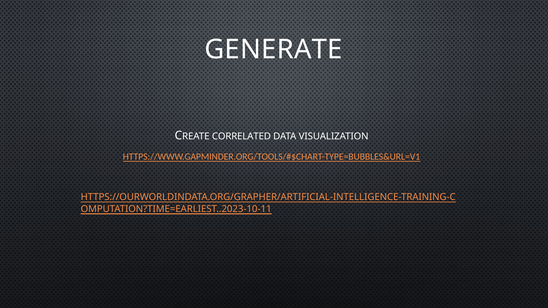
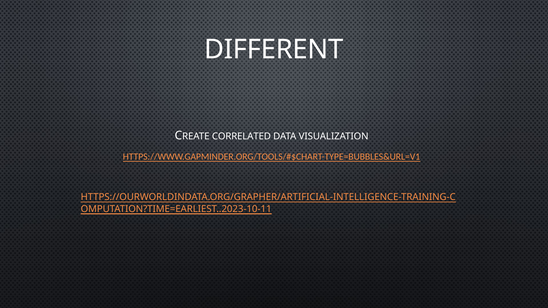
GENERATE: GENERATE -> DIFFERENT
